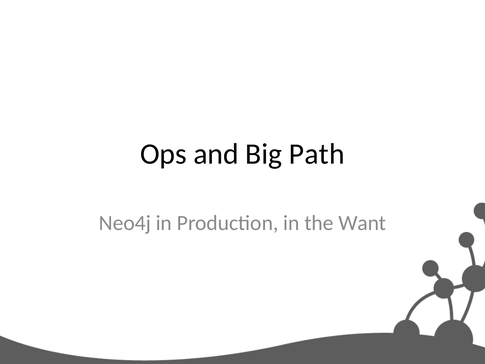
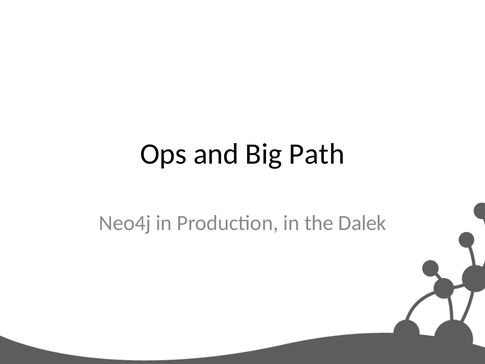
Want: Want -> Dalek
